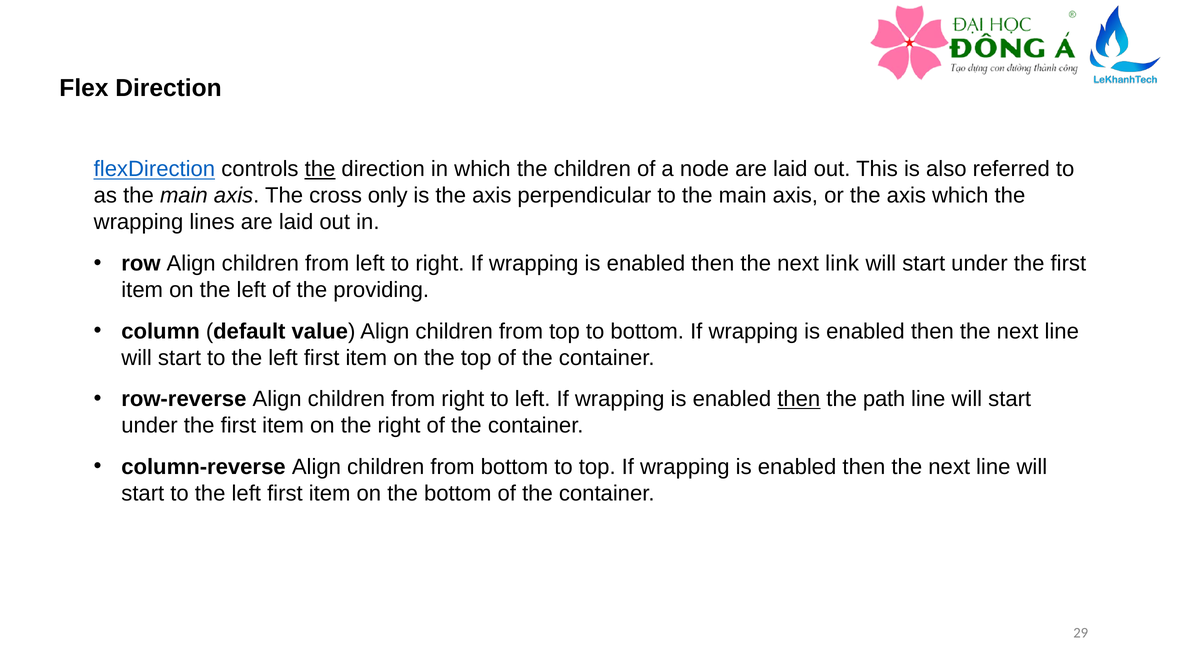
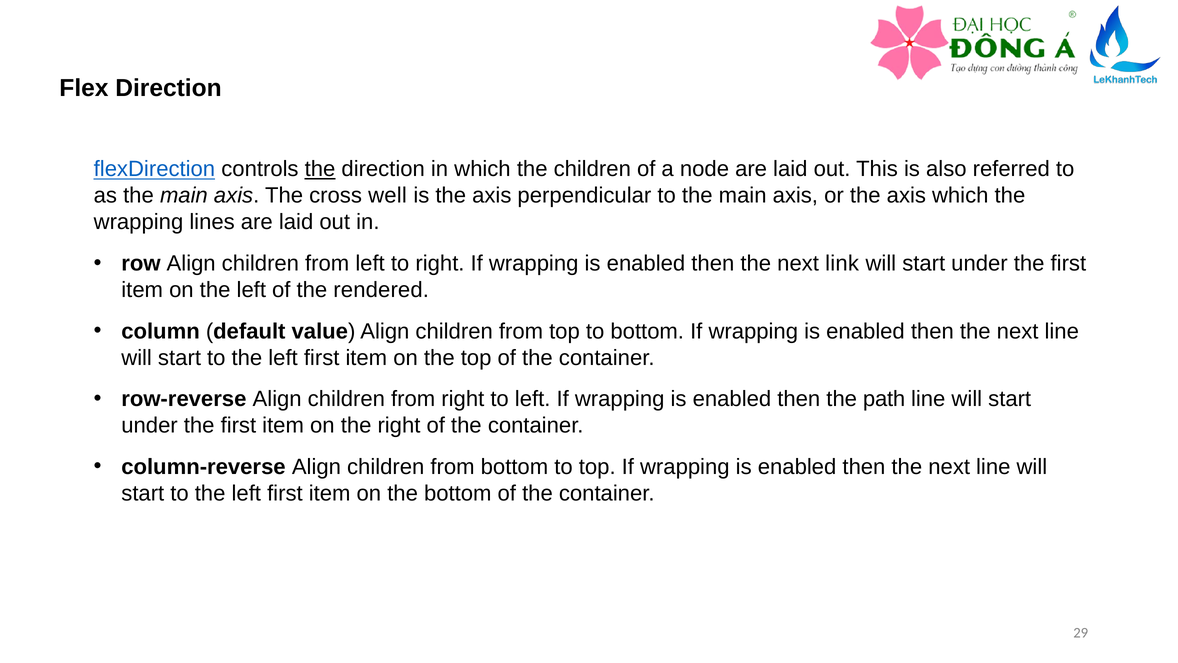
only: only -> well
providing: providing -> rendered
then at (799, 399) underline: present -> none
